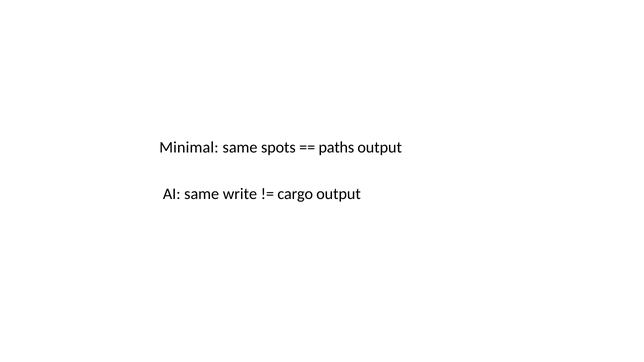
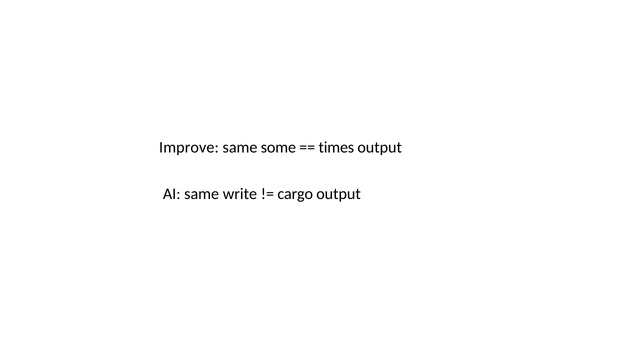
Minimal: Minimal -> Improve
spots: spots -> some
paths: paths -> times
